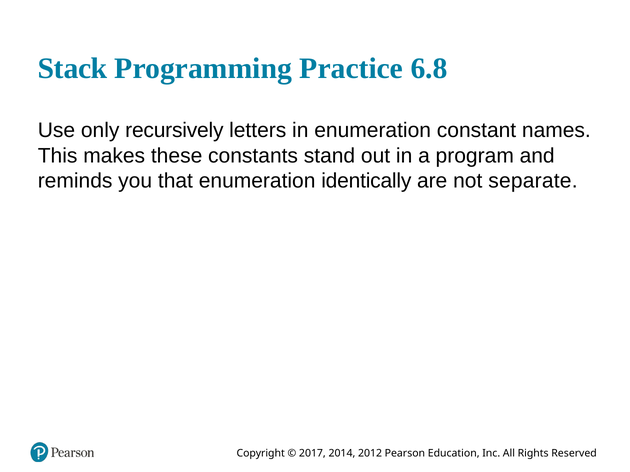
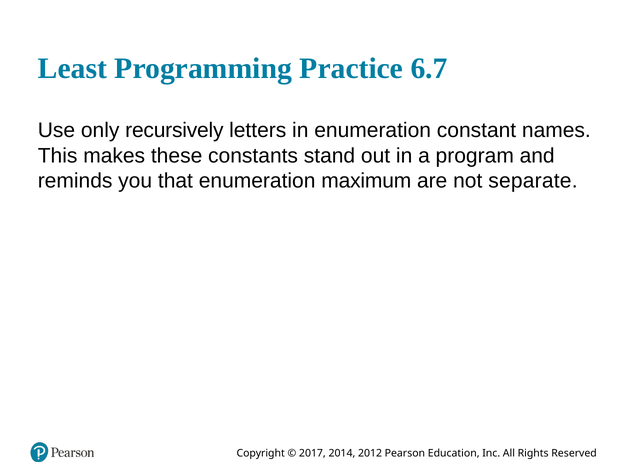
Stack: Stack -> Least
6.8: 6.8 -> 6.7
identically: identically -> maximum
